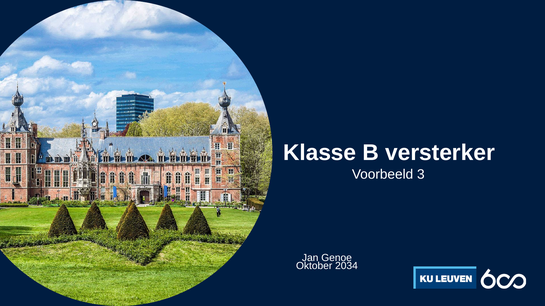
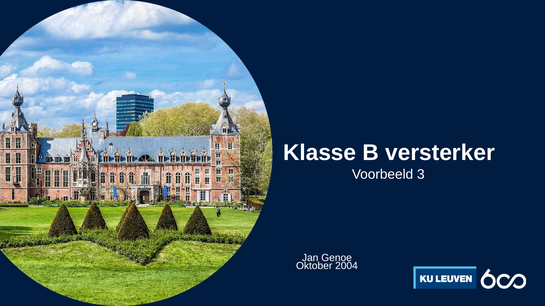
2034: 2034 -> 2004
